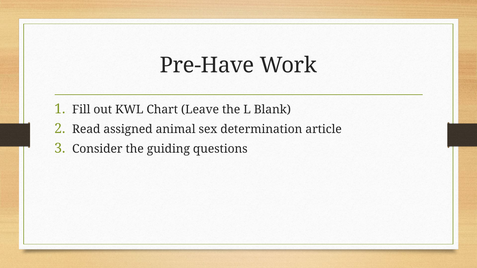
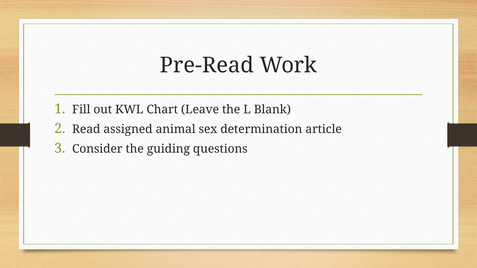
Pre-Have: Pre-Have -> Pre-Read
